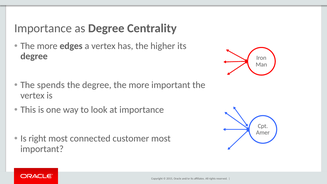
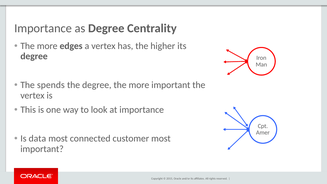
right: right -> data
